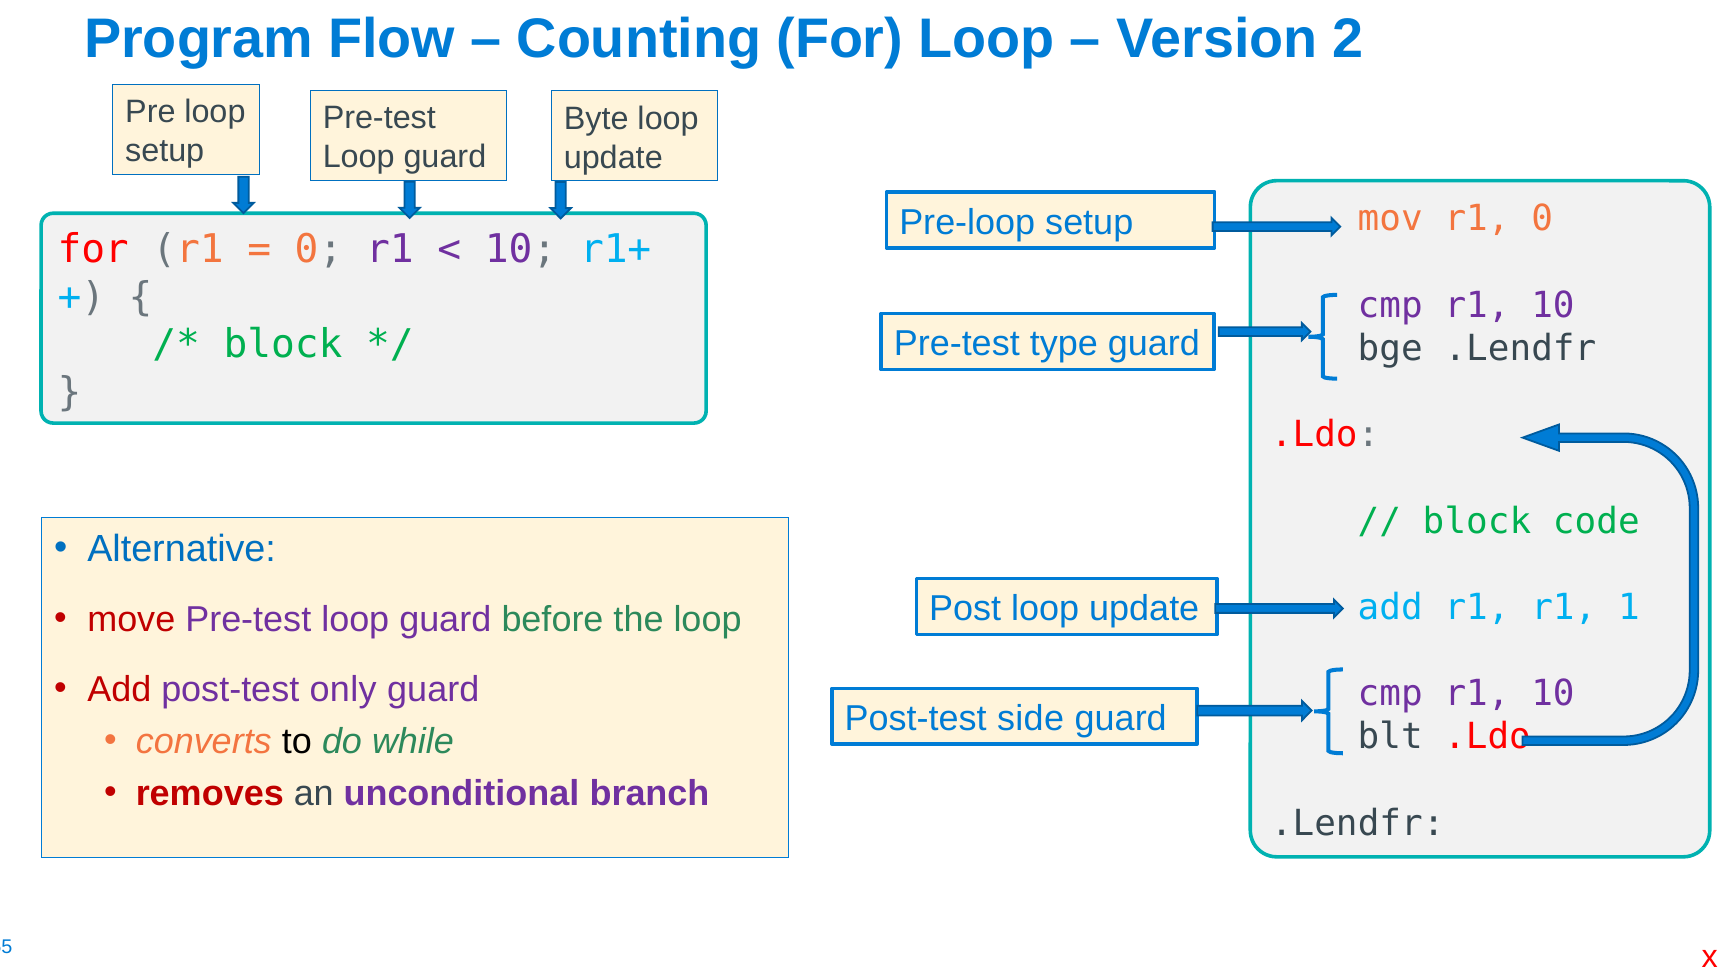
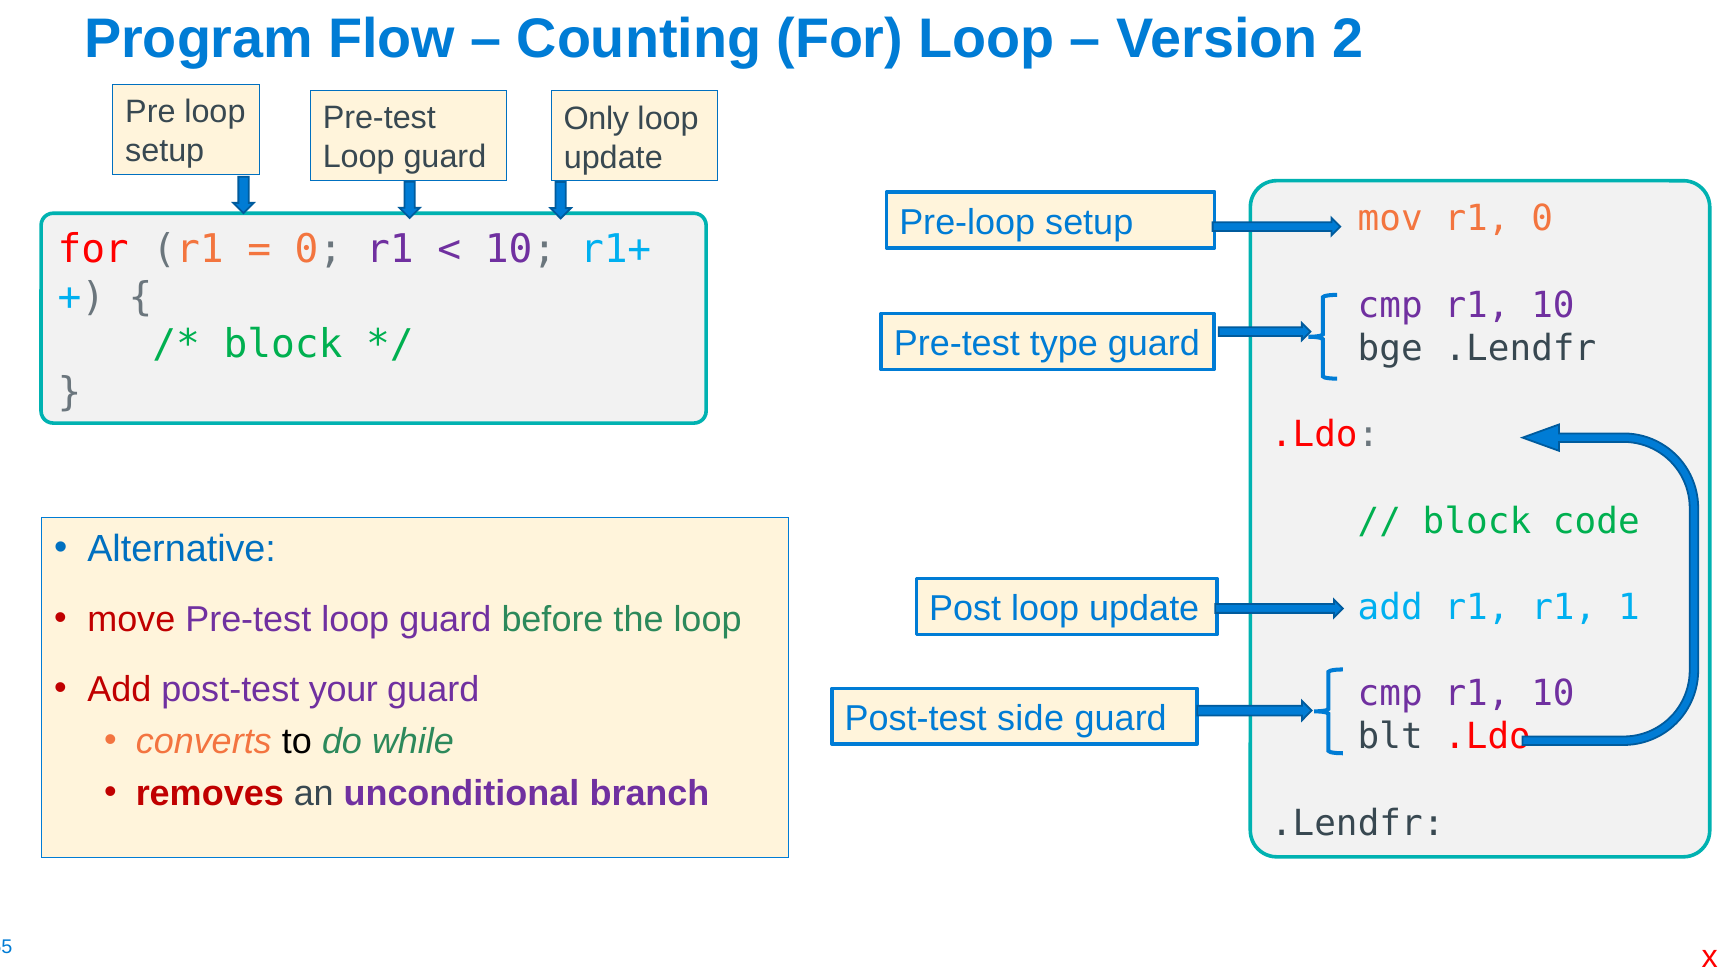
Byte: Byte -> Only
only: only -> your
